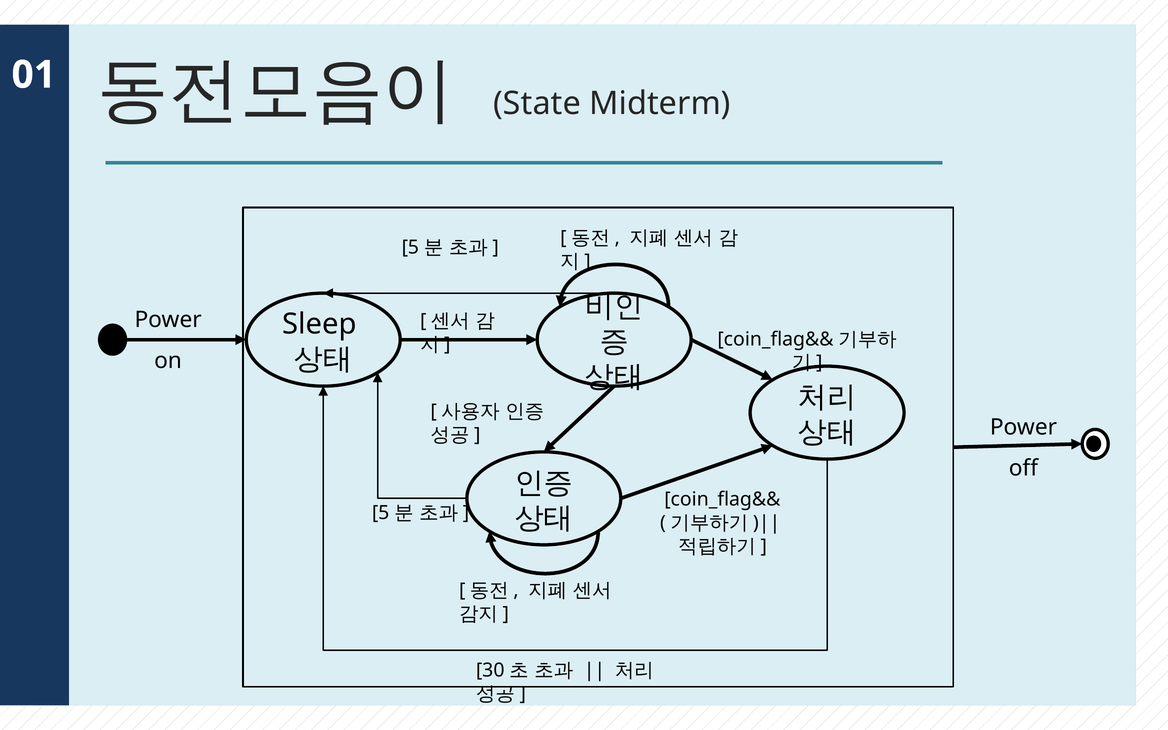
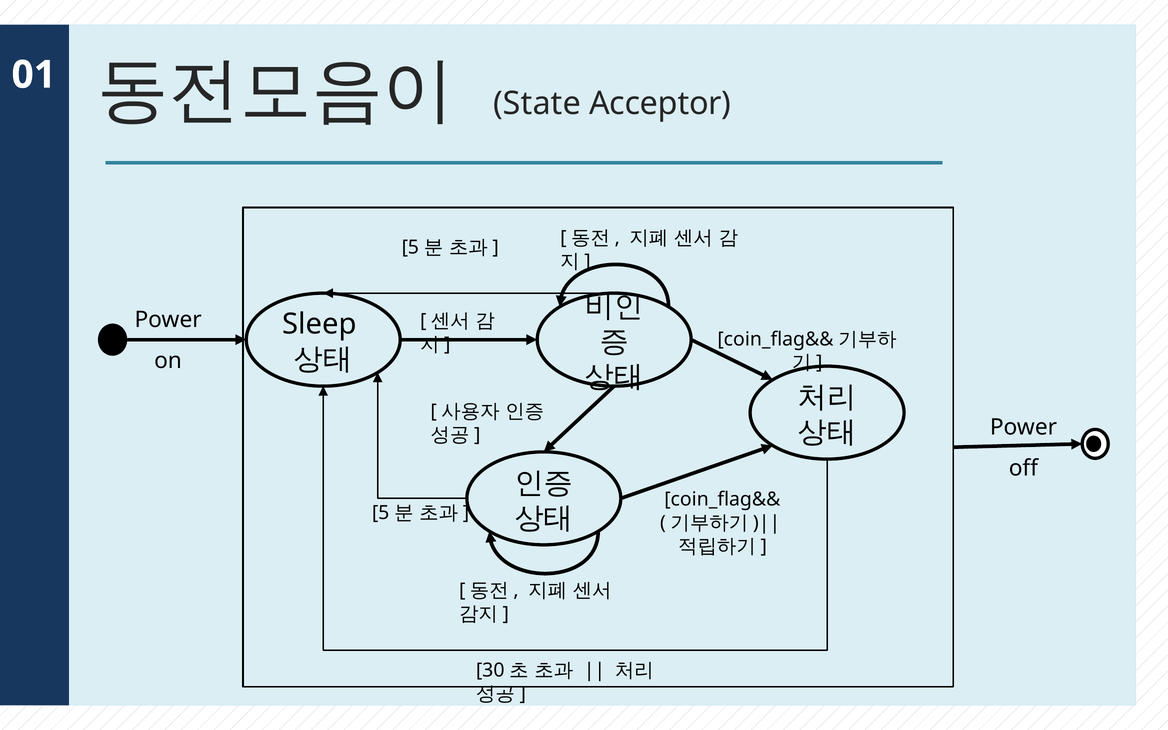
Midterm: Midterm -> Acceptor
